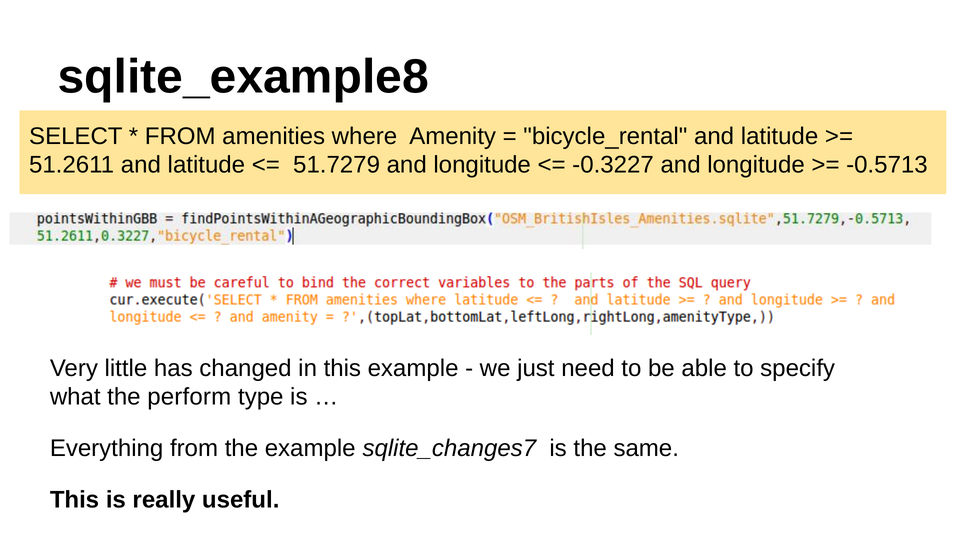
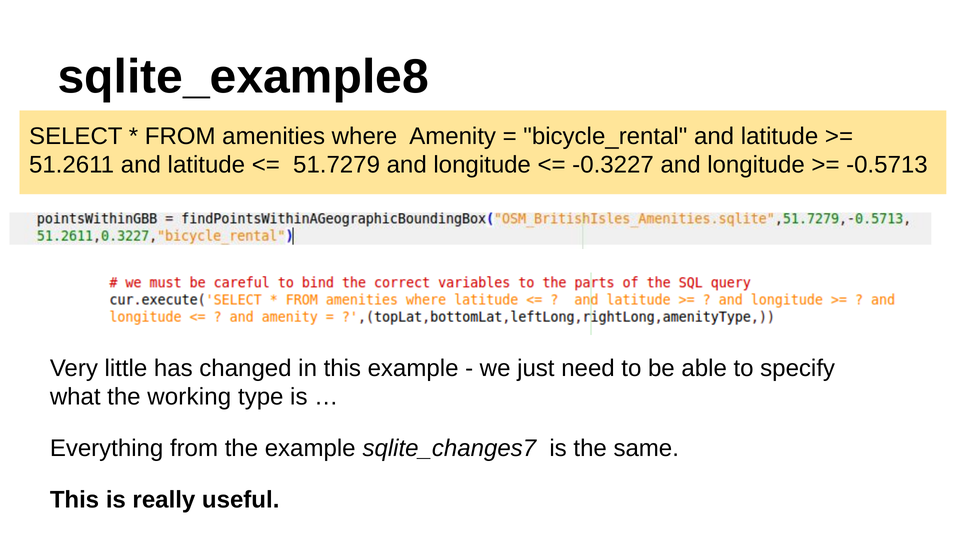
perform: perform -> working
